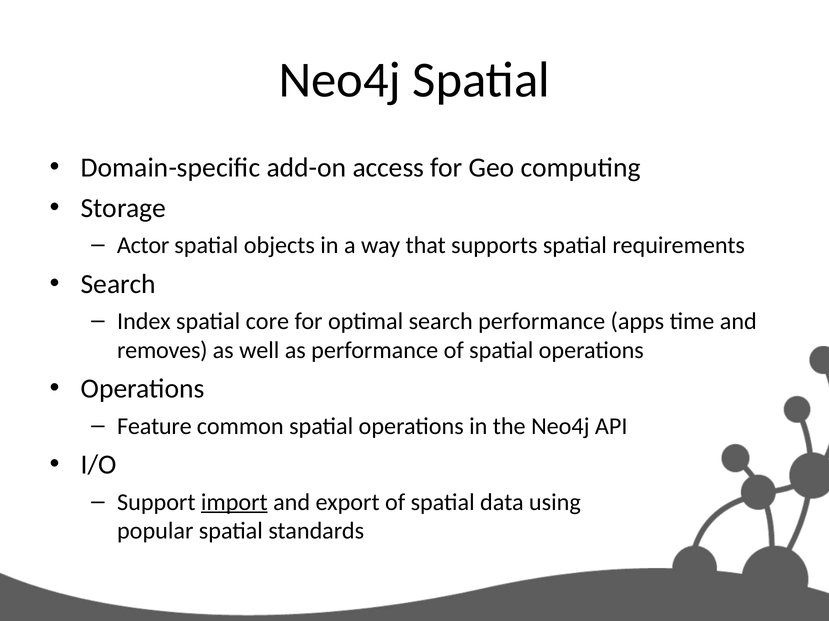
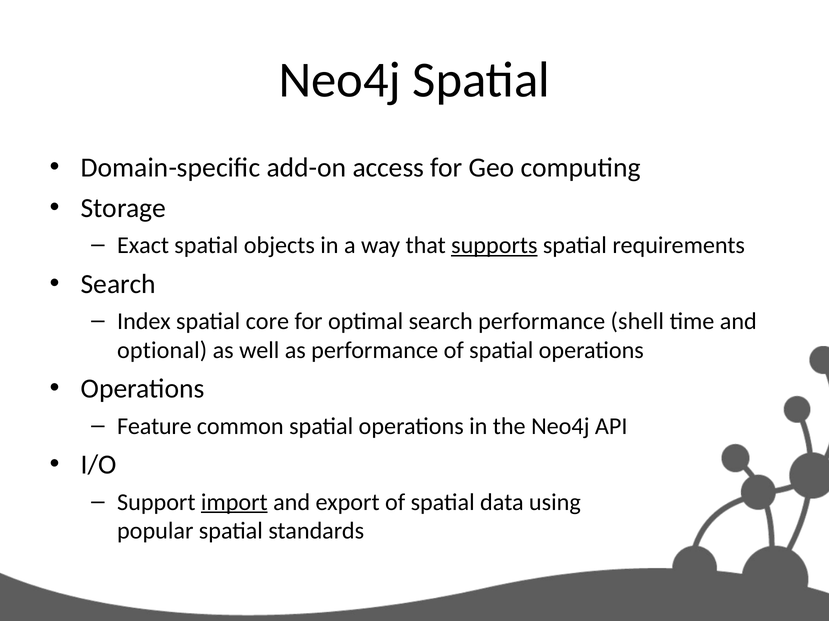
Actor: Actor -> Exact
supports underline: none -> present
apps: apps -> shell
removes: removes -> optional
